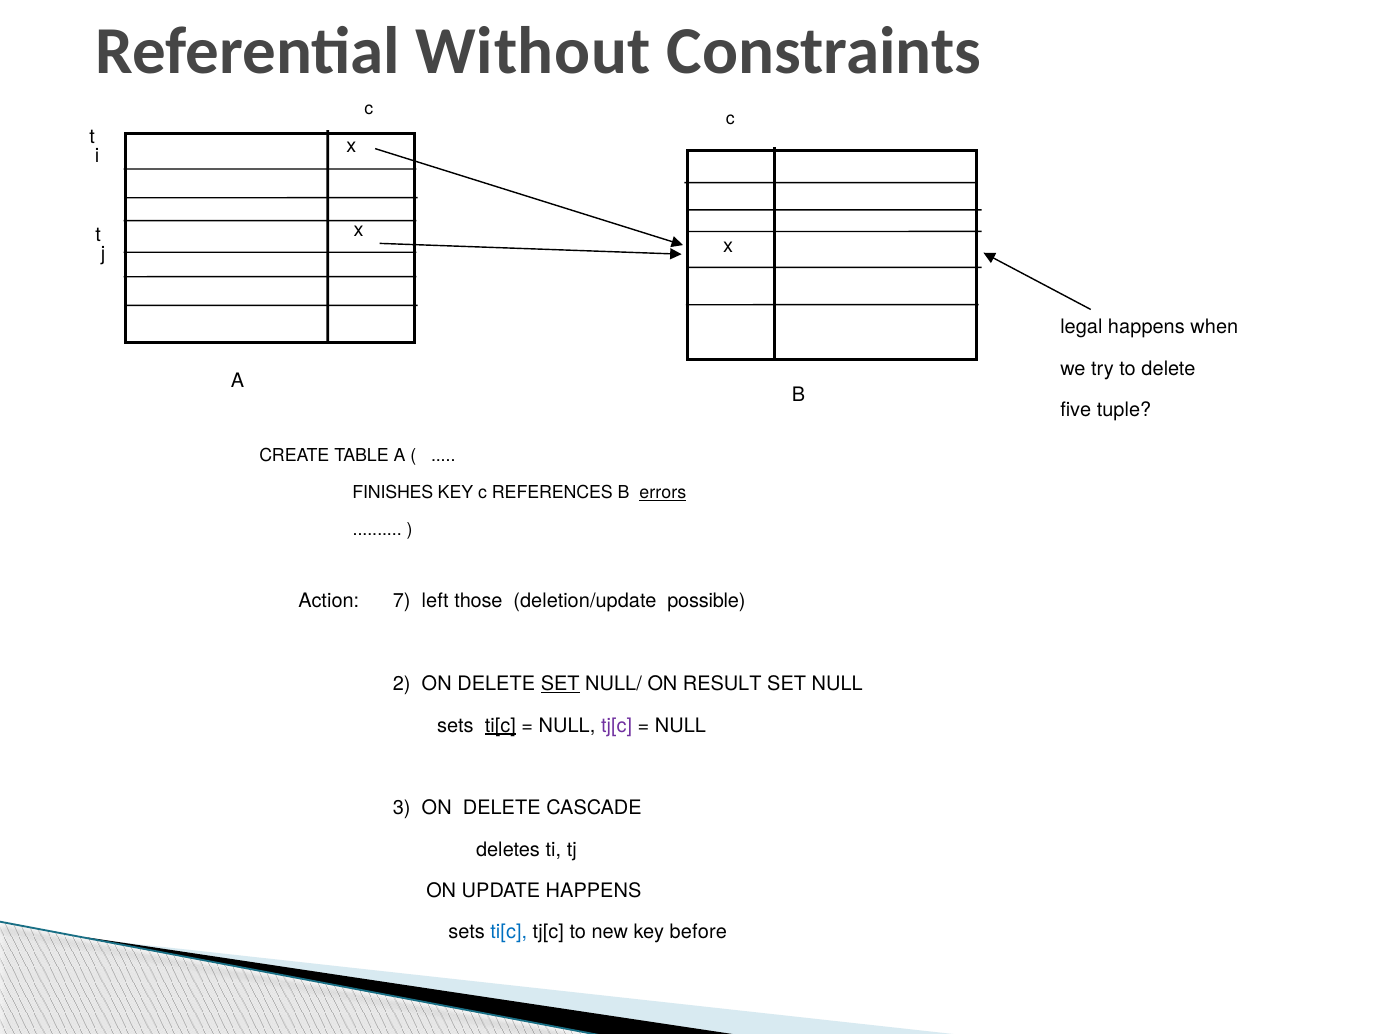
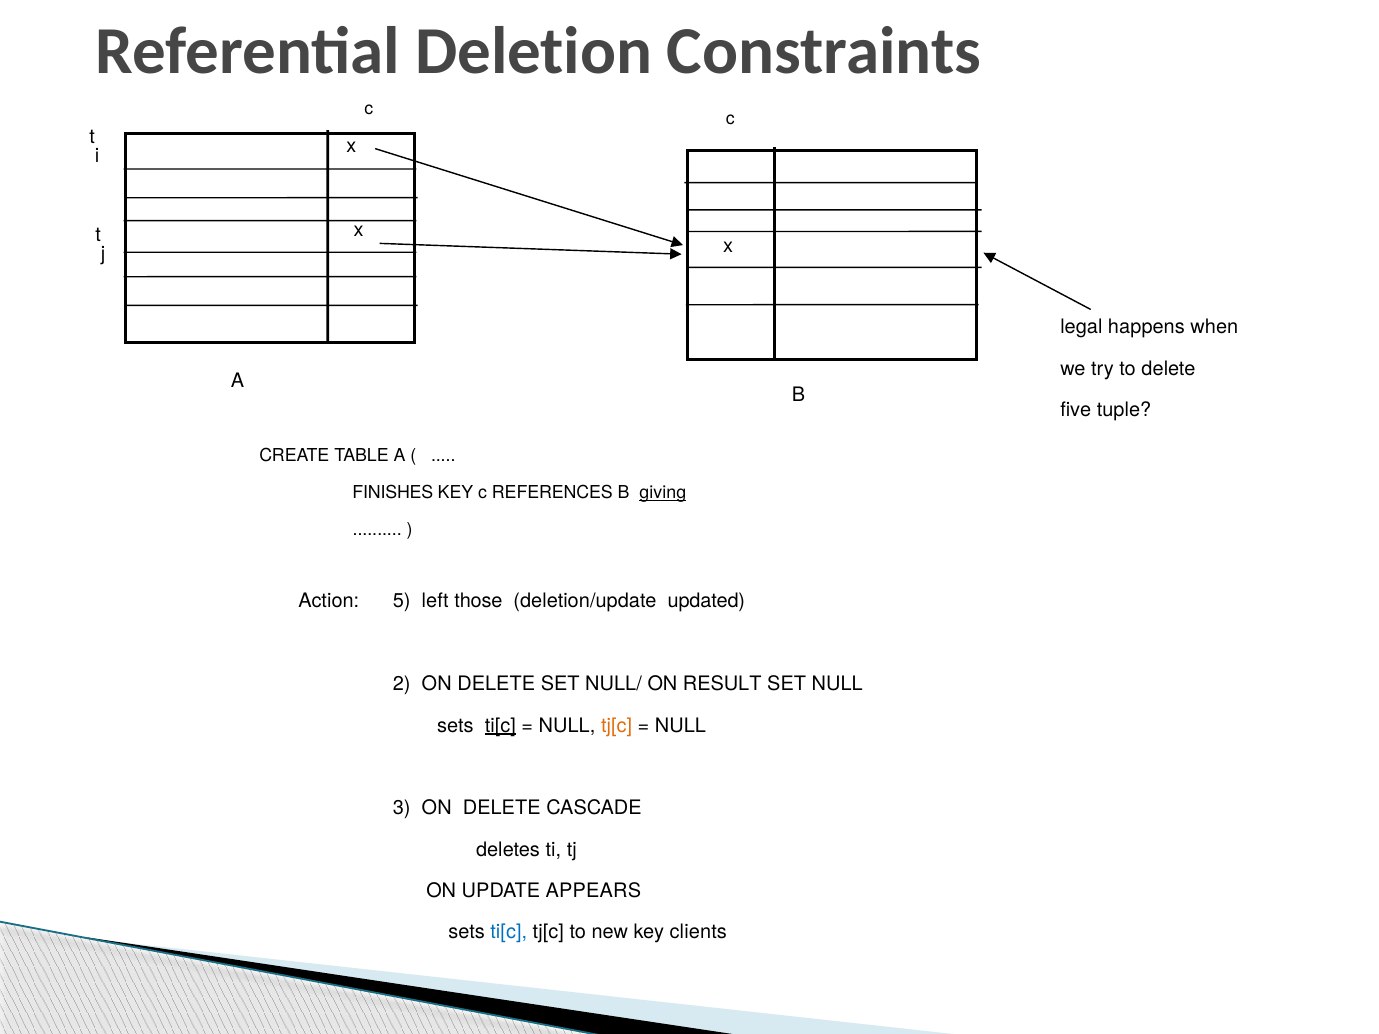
Without: Without -> Deletion
errors: errors -> giving
7: 7 -> 5
possible: possible -> updated
SET at (560, 684) underline: present -> none
tj[c at (617, 726) colour: purple -> orange
UPDATE HAPPENS: HAPPENS -> APPEARS
before: before -> clients
